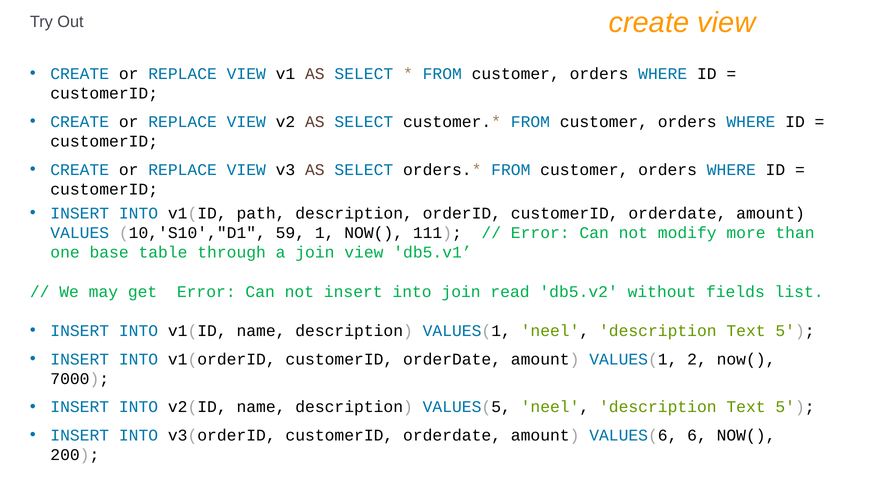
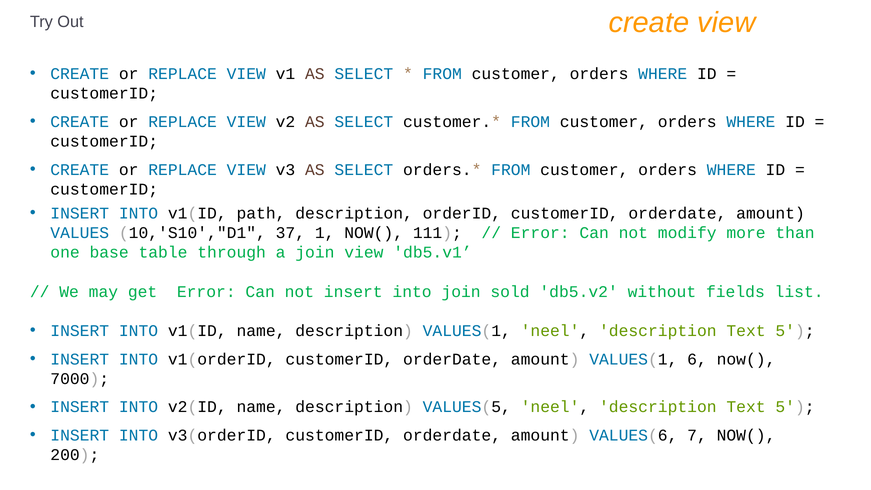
59: 59 -> 37
read: read -> sold
2: 2 -> 6
6: 6 -> 7
